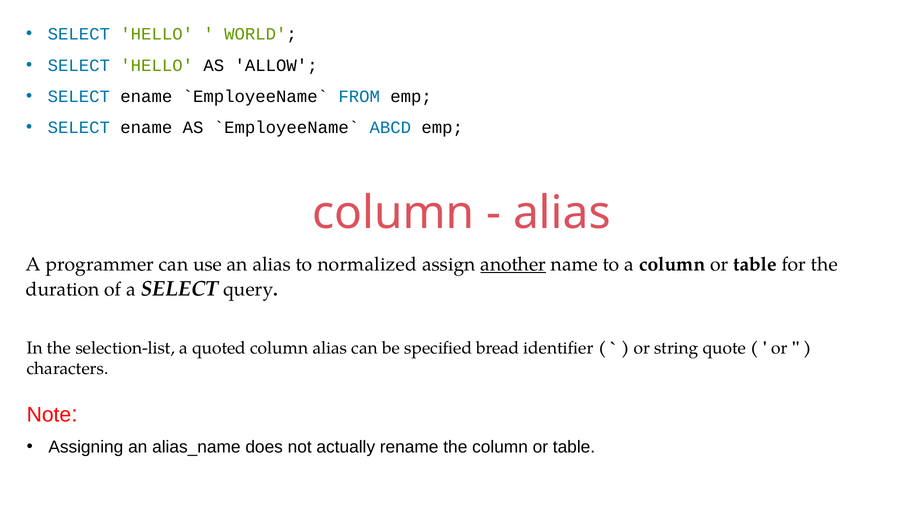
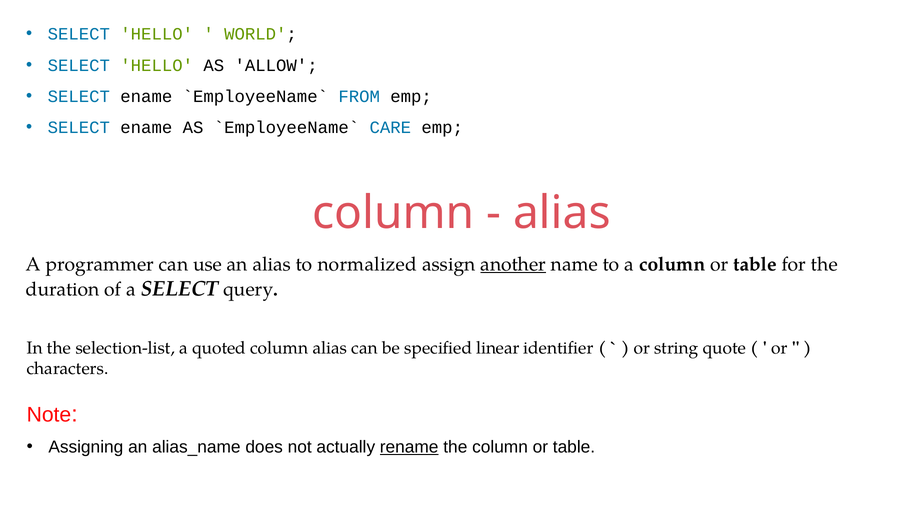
ABCD: ABCD -> CARE
bread: bread -> linear
rename underline: none -> present
